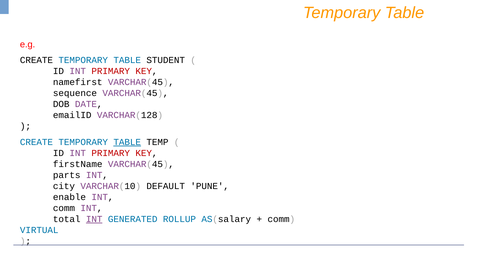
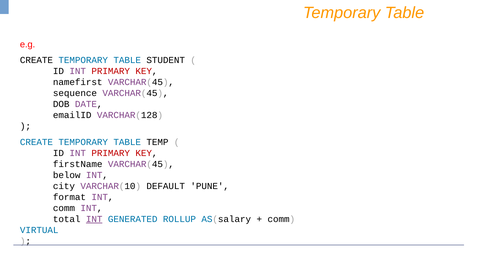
TABLE at (127, 142) underline: present -> none
parts: parts -> below
enable: enable -> format
